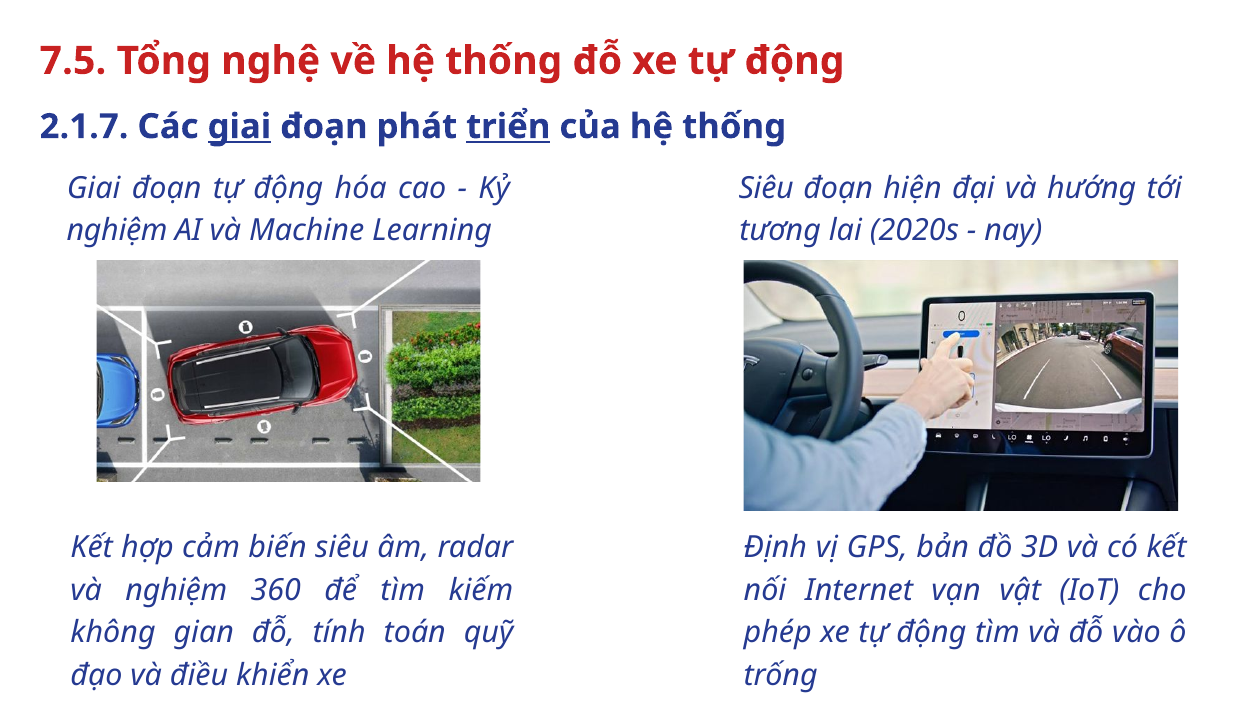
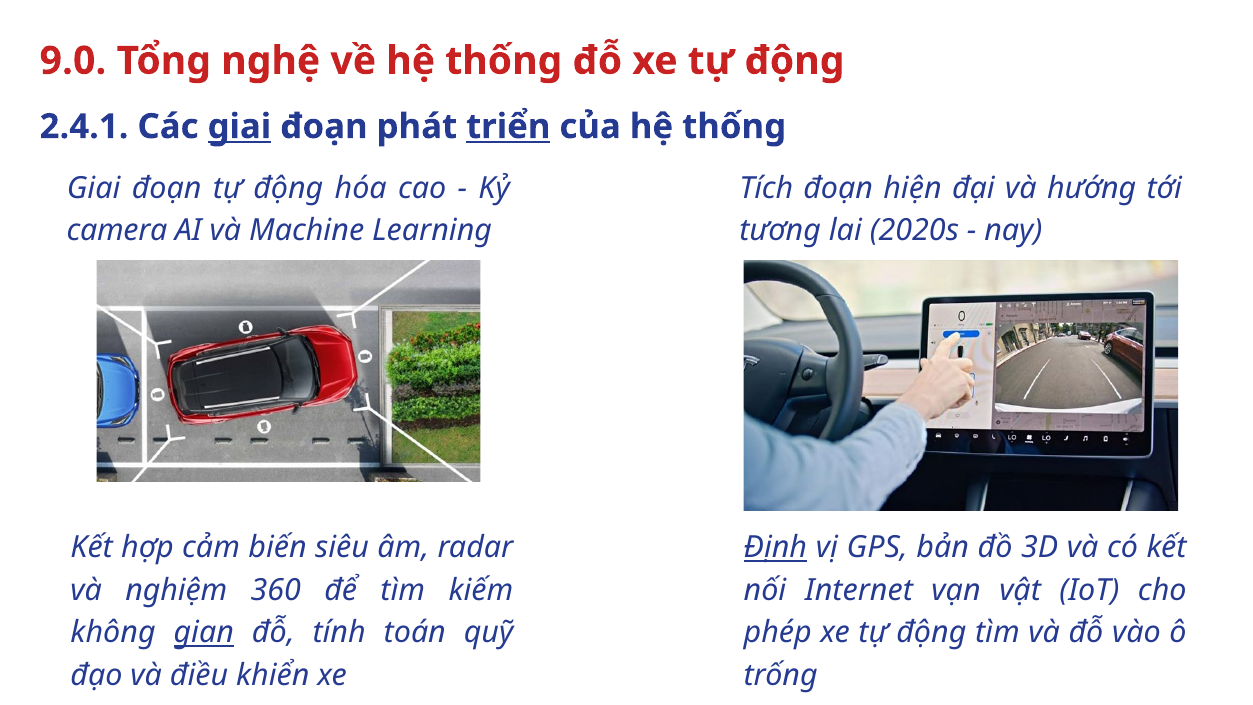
7.5: 7.5 -> 9.0
2.1.7: 2.1.7 -> 2.4.1
Siêu at (766, 188): Siêu -> Tích
nghiệm at (117, 231): nghiệm -> camera
Định underline: none -> present
gian underline: none -> present
